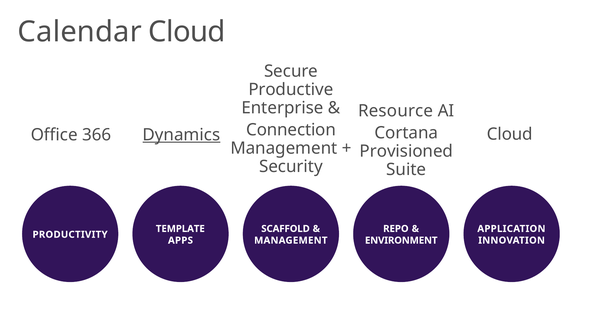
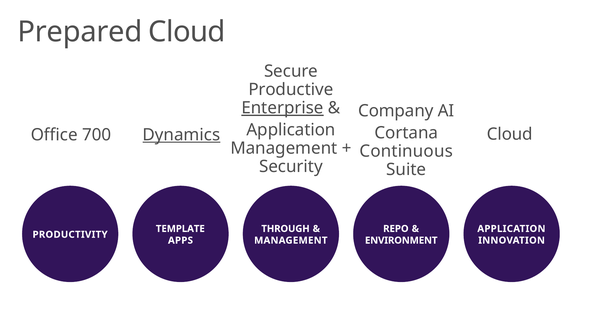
Calendar: Calendar -> Prepared
Enterprise underline: none -> present
Resource: Resource -> Company
Connection at (291, 130): Connection -> Application
366: 366 -> 700
Provisioned: Provisioned -> Continuous
SCAFFOLD: SCAFFOLD -> THROUGH
